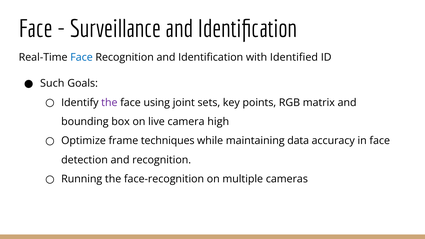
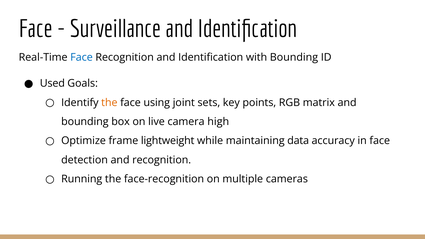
with Identified: Identified -> Bounding
Such: Such -> Used
the at (109, 103) colour: purple -> orange
techniques: techniques -> lightweight
